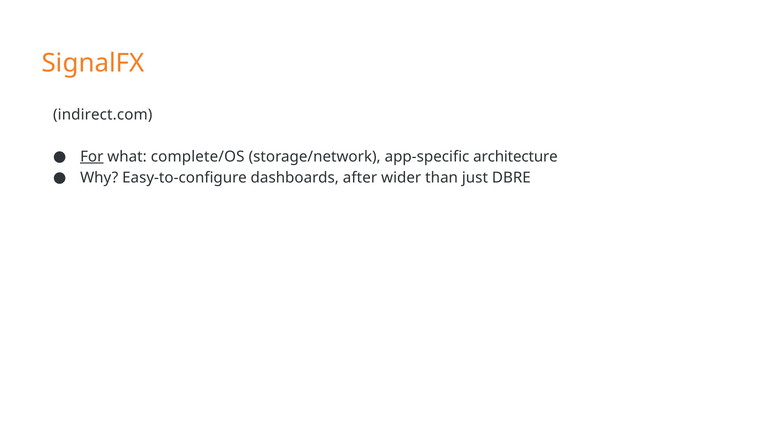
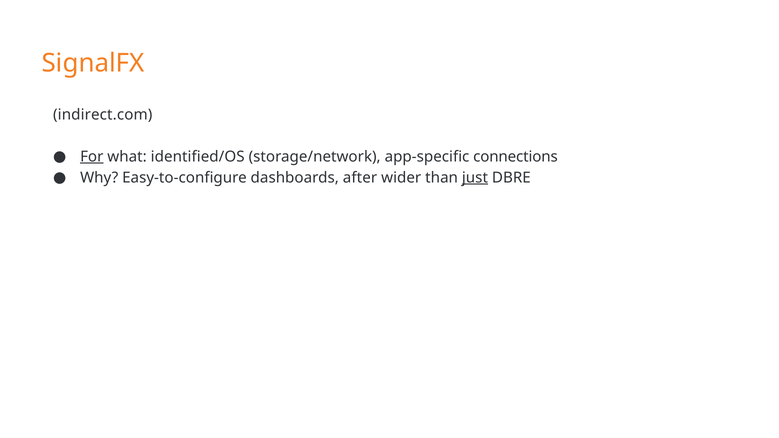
complete/OS: complete/OS -> identified/OS
architecture: architecture -> connections
just underline: none -> present
